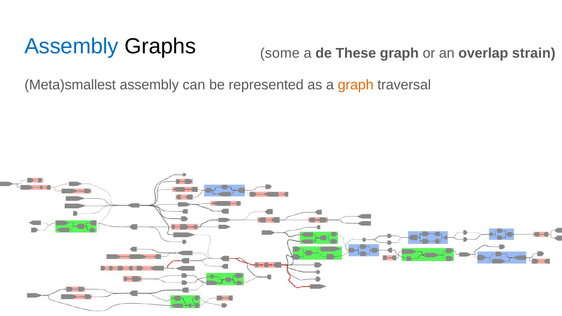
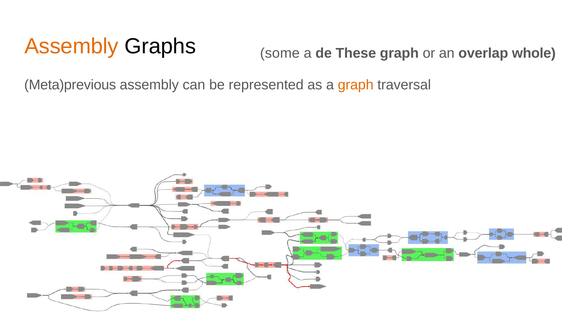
Assembly at (72, 46) colour: blue -> orange
strain: strain -> whole
Meta)smallest: Meta)smallest -> Meta)previous
